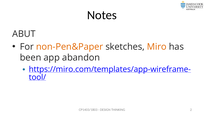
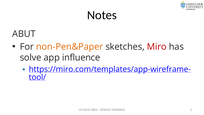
Miro colour: orange -> red
been: been -> solve
abandon: abandon -> influence
